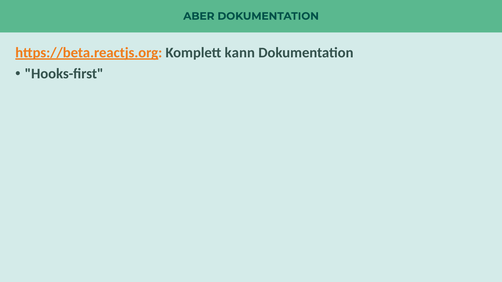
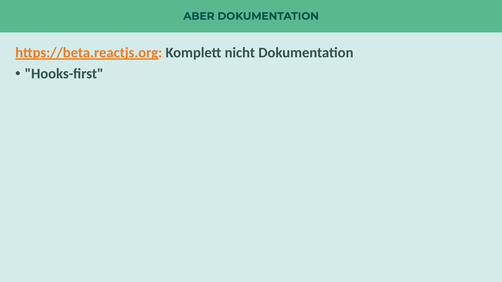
kann: kann -> nicht
